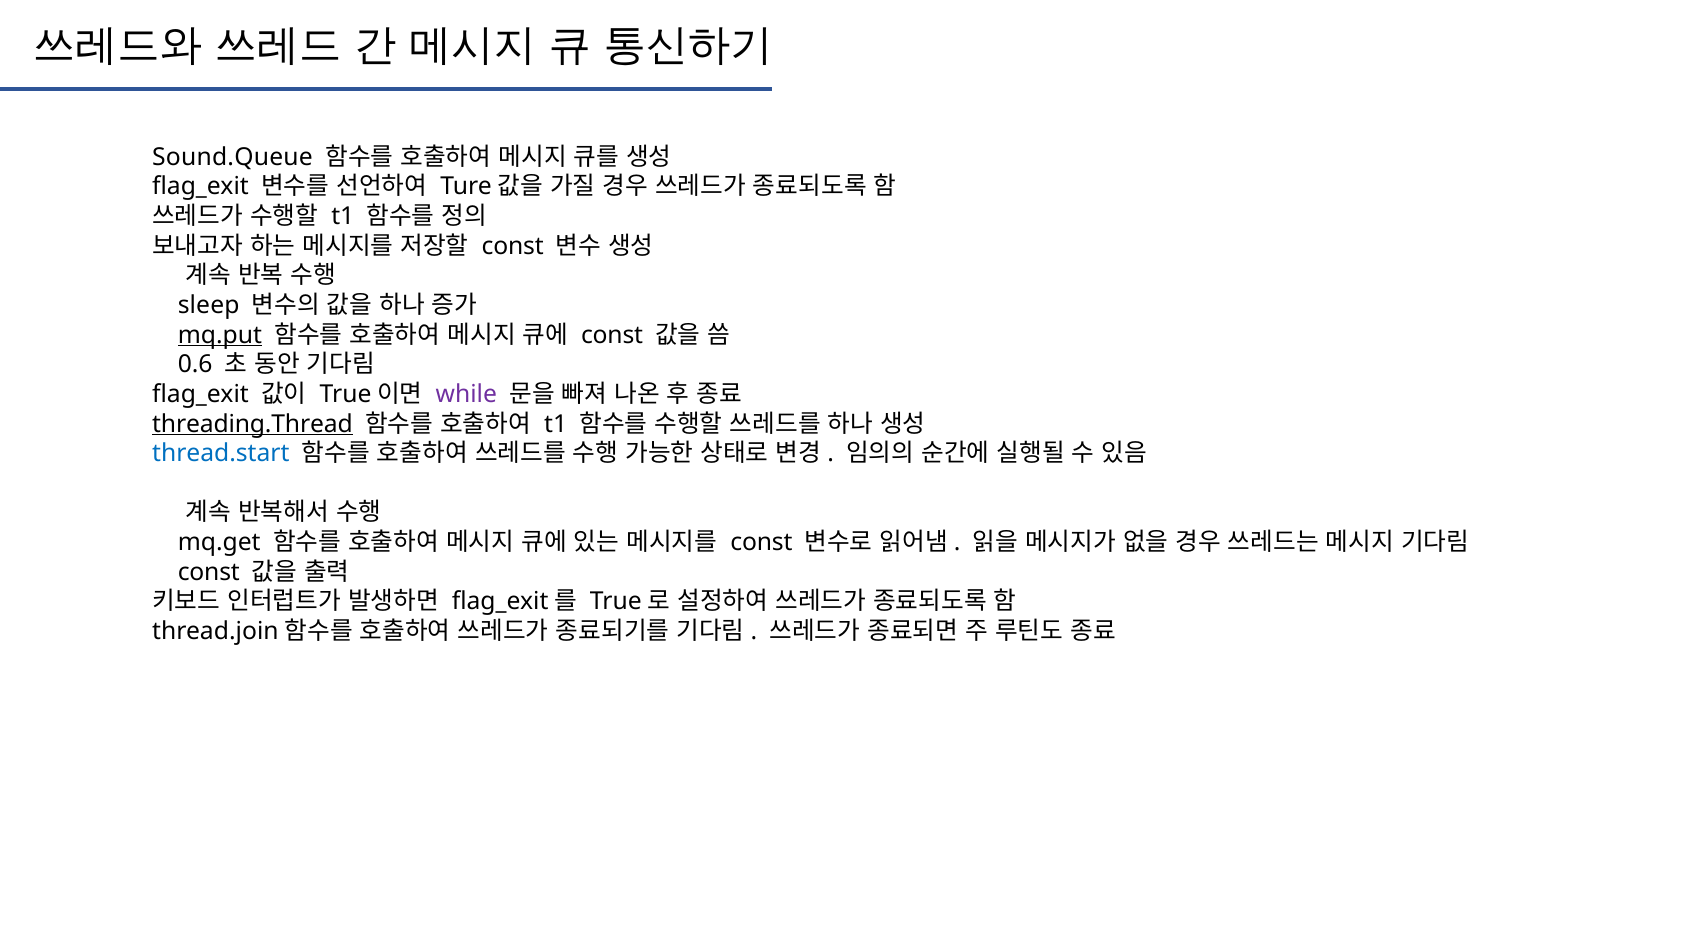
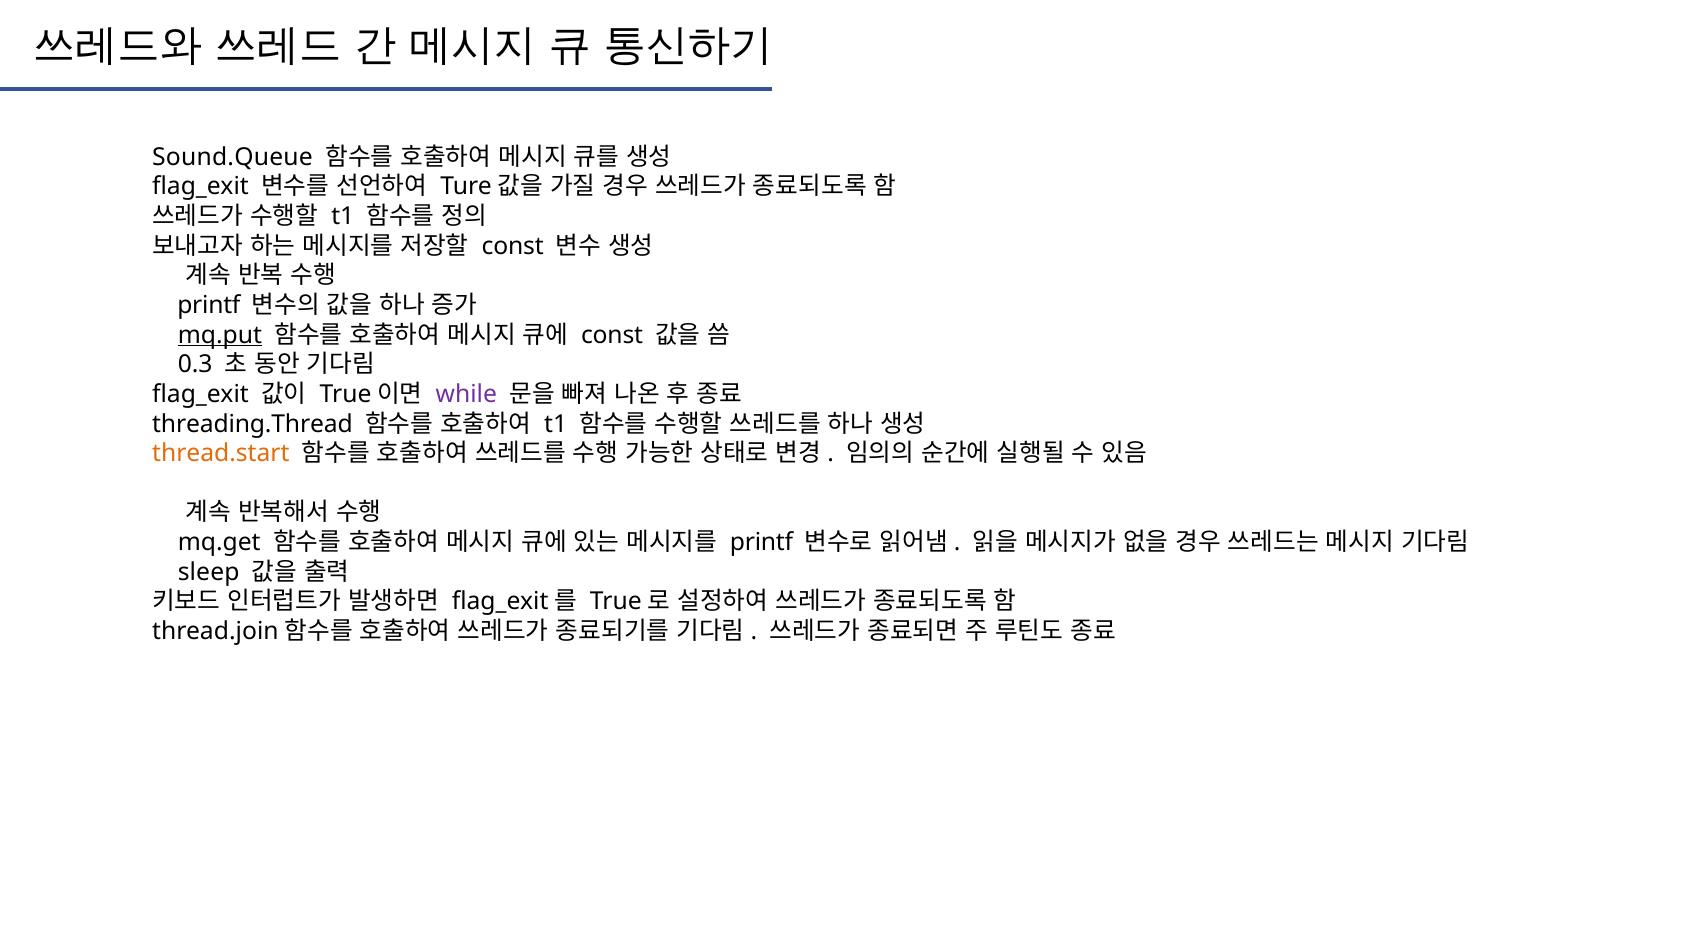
sleep at (209, 305): sleep -> printf
0.6: 0.6 -> 0.3
threading.Thread underline: present -> none
thread.start colour: blue -> orange
const at (761, 542): const -> printf
const at (209, 572): const -> sleep
